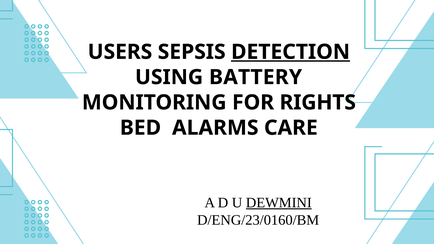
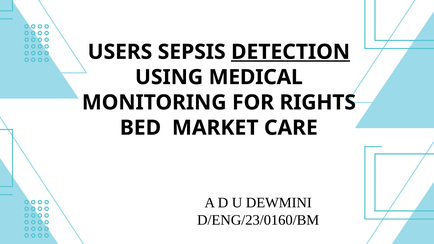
BATTERY: BATTERY -> MEDICAL
ALARMS: ALARMS -> MARKET
DEWMINI underline: present -> none
